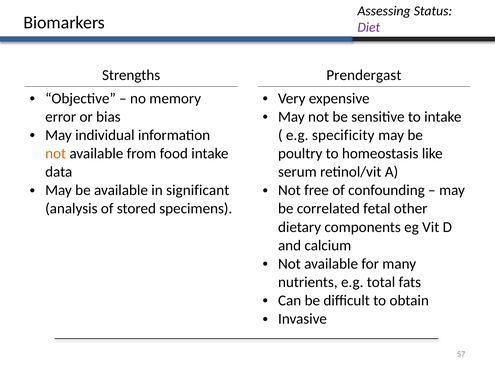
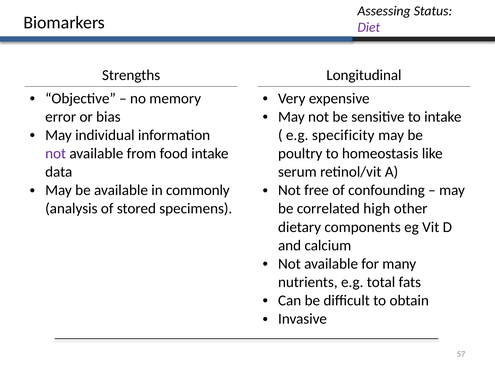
Prendergast: Prendergast -> Longitudinal
not at (56, 154) colour: orange -> purple
significant: significant -> commonly
fetal: fetal -> high
